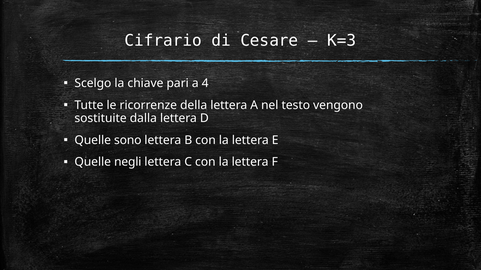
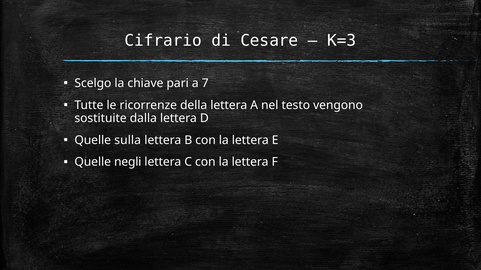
4: 4 -> 7
sono: sono -> sulla
